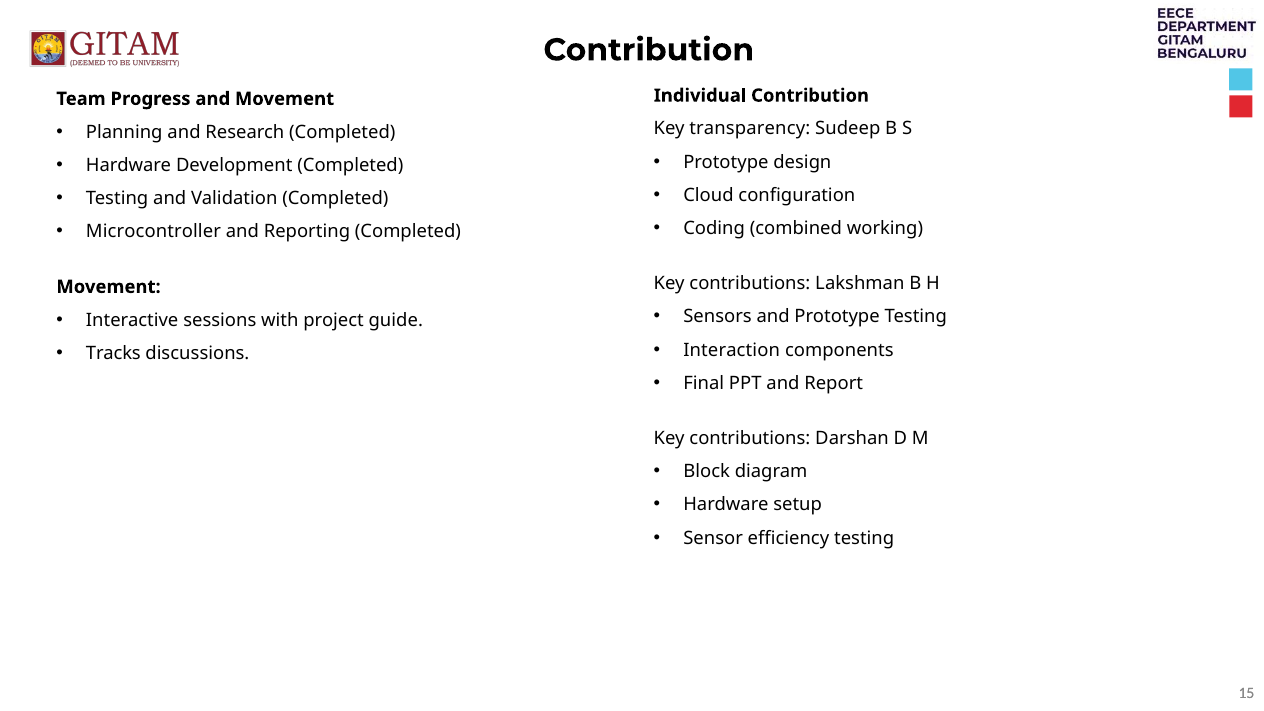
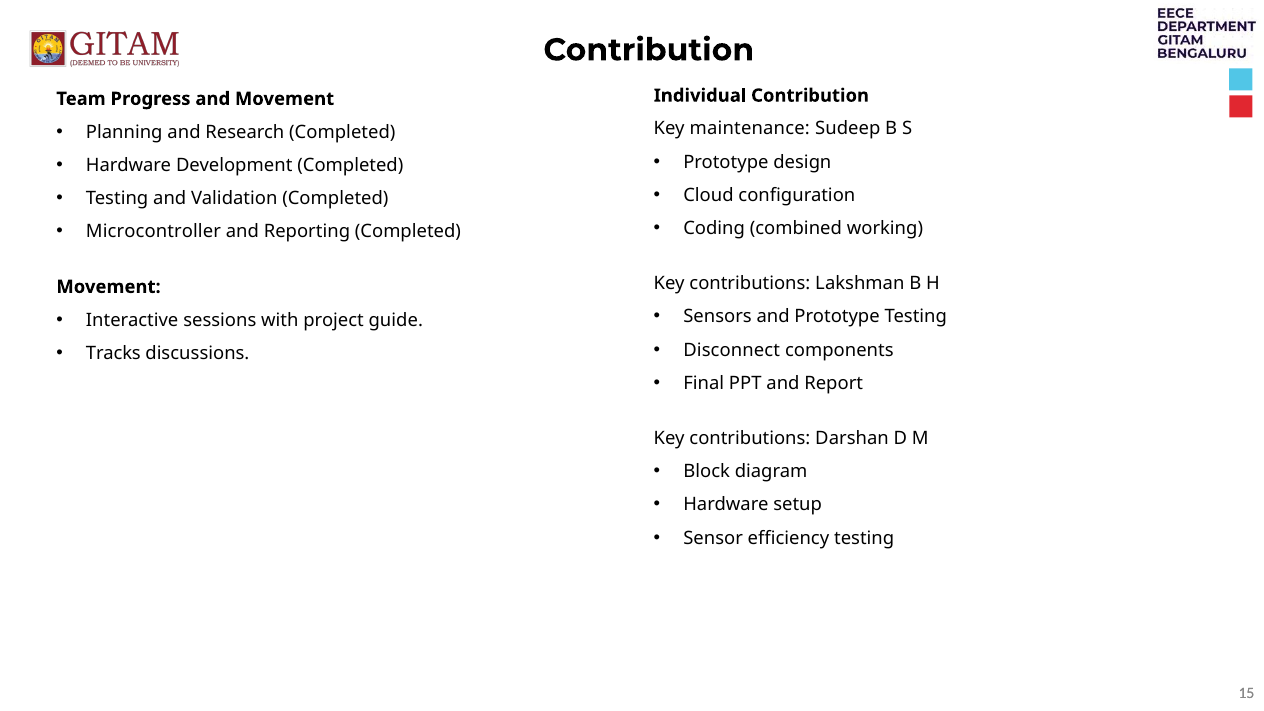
transparency: transparency -> maintenance
Interaction: Interaction -> Disconnect
